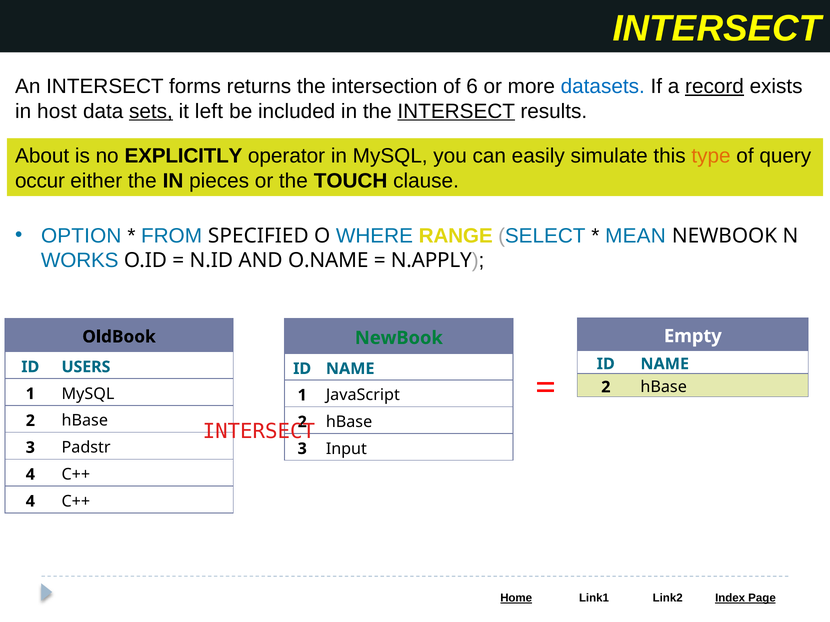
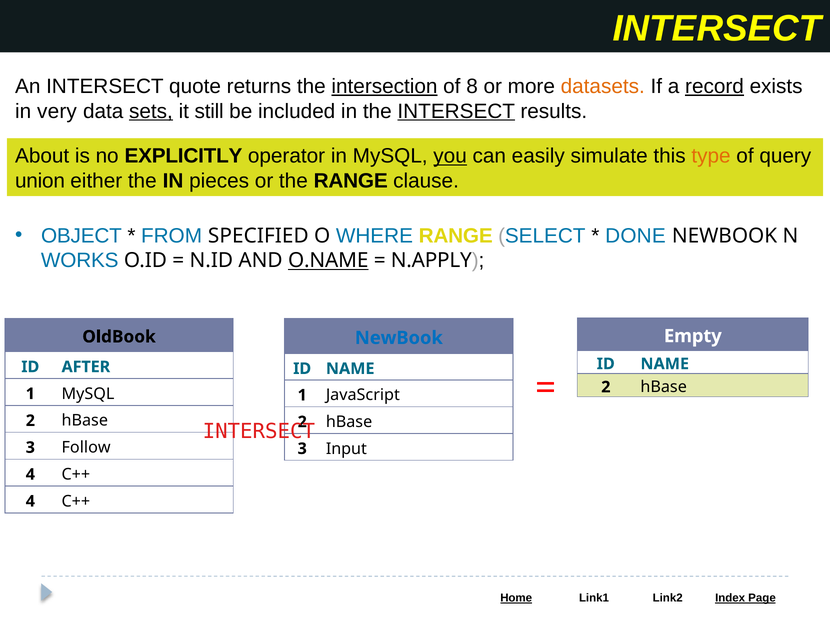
forms: forms -> quote
intersection underline: none -> present
6: 6 -> 8
datasets colour: blue -> orange
host: host -> very
left: left -> still
you underline: none -> present
occur: occur -> union
the TOUCH: TOUCH -> RANGE
OPTION: OPTION -> OBJECT
MEAN: MEAN -> DONE
O.NAME underline: none -> present
NewBook at (399, 338) colour: green -> blue
USERS: USERS -> AFTER
Padstr: Padstr -> Follow
